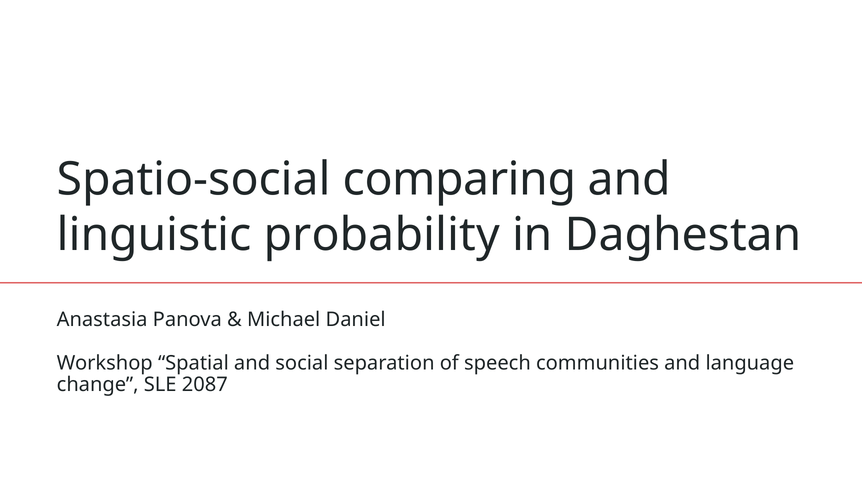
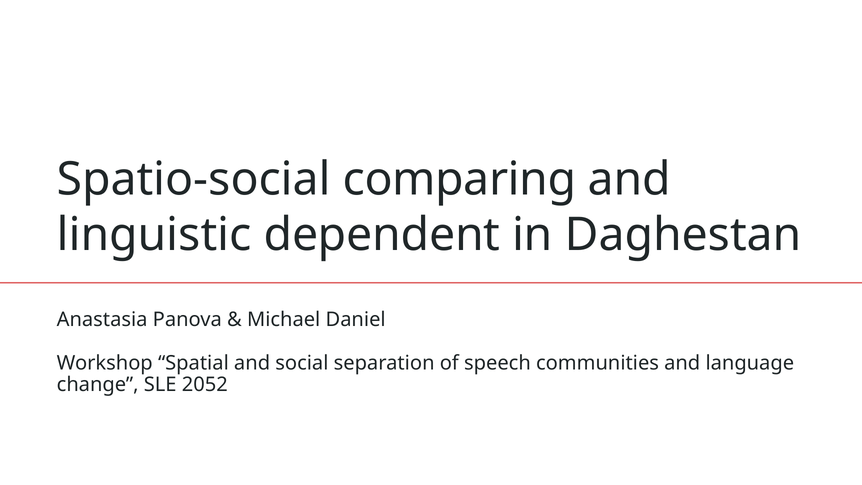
probability: probability -> dependent
2087: 2087 -> 2052
